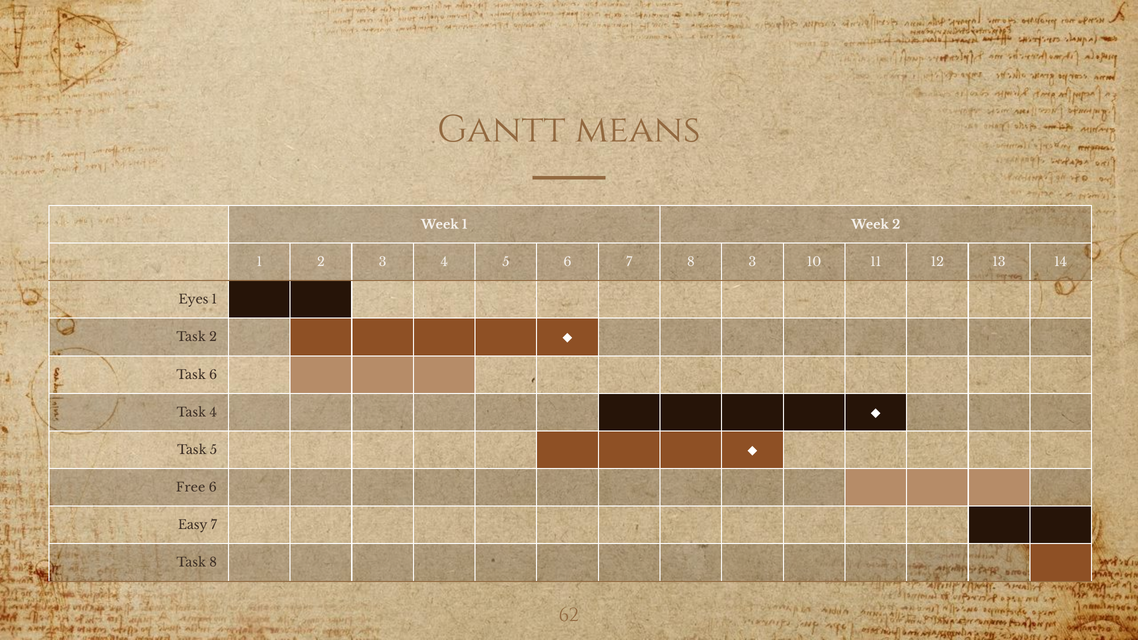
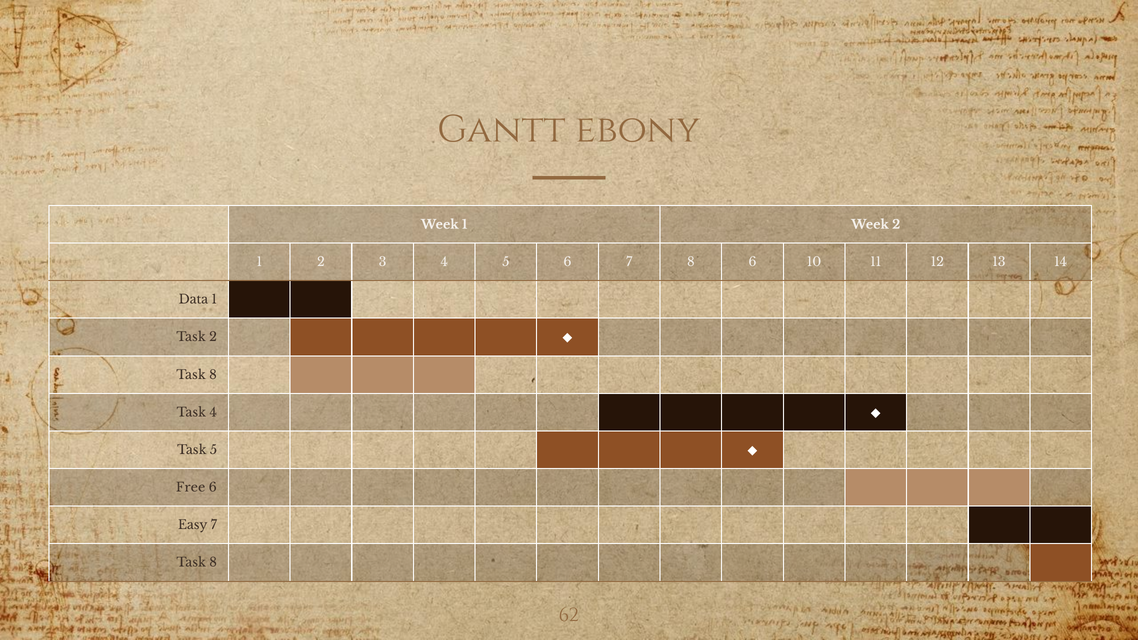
means: means -> ebony
8 3: 3 -> 6
Eyes: Eyes -> Data
6 at (213, 375): 6 -> 8
